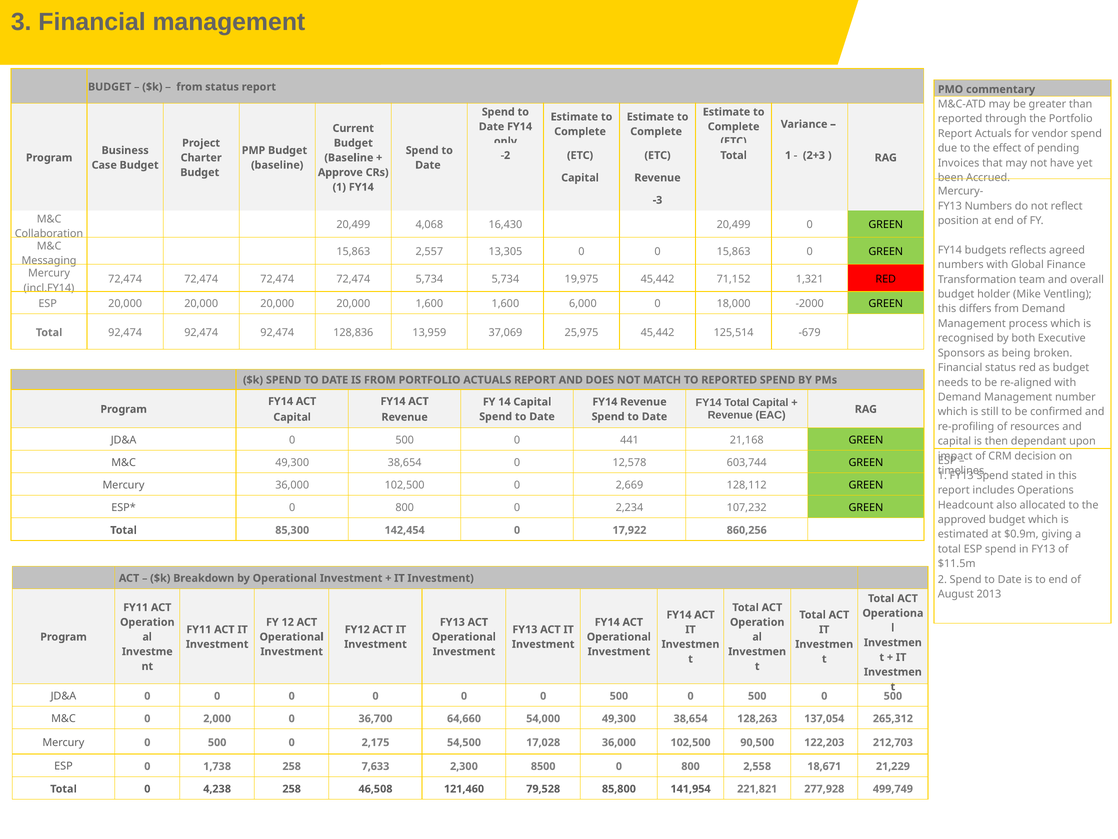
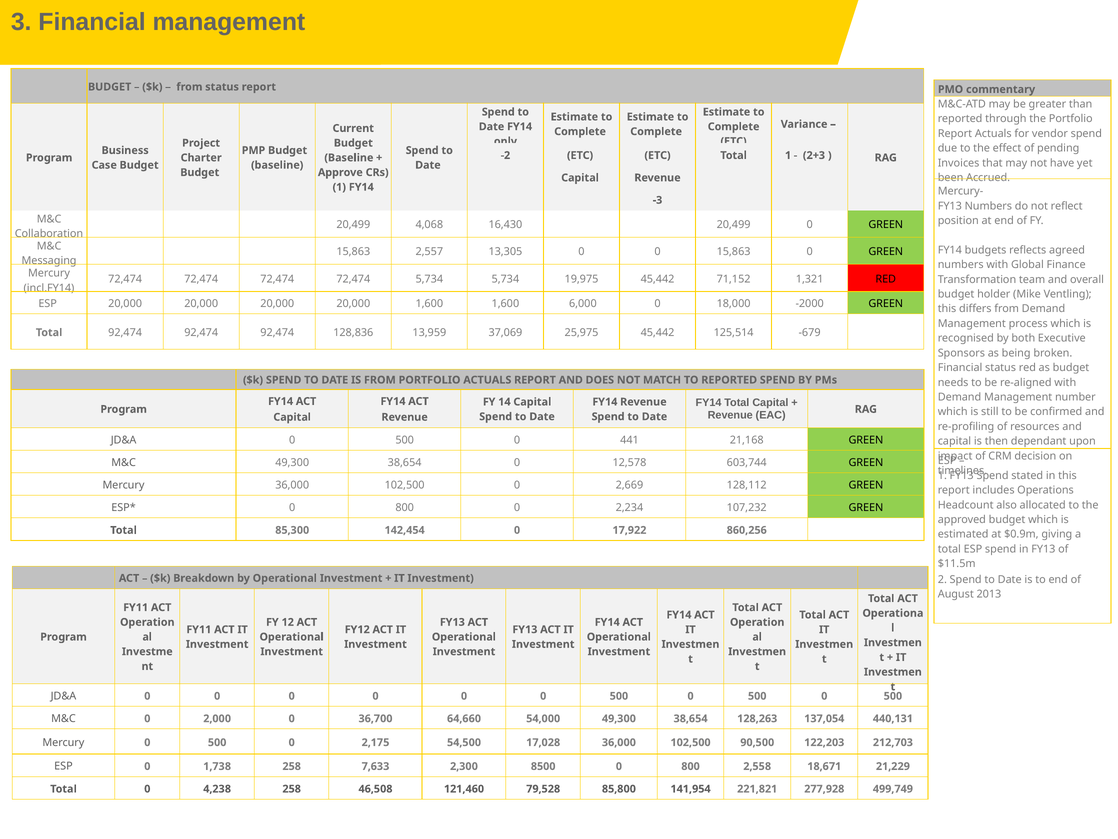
265,312: 265,312 -> 440,131
